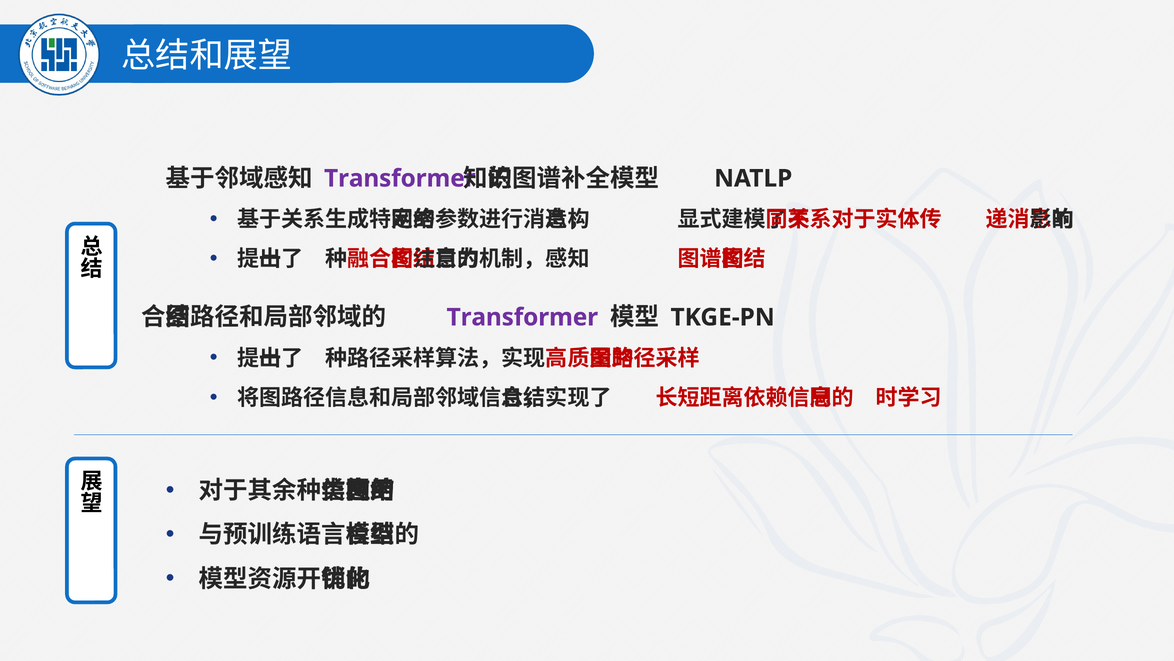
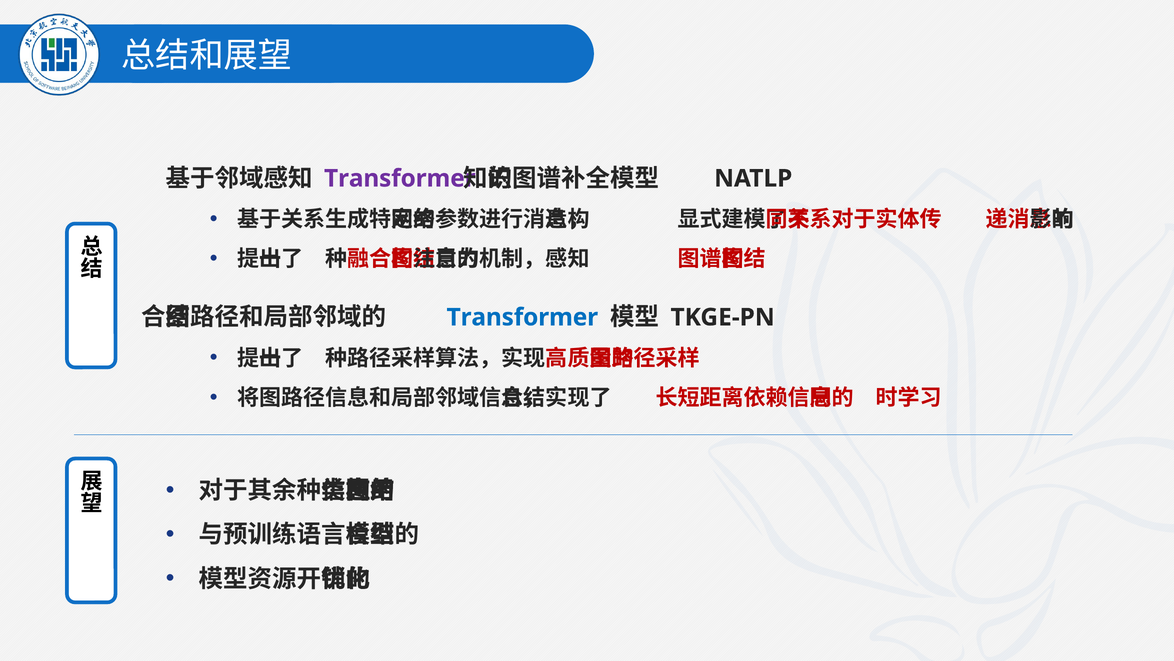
Transformer at (522, 317) colour: purple -> blue
